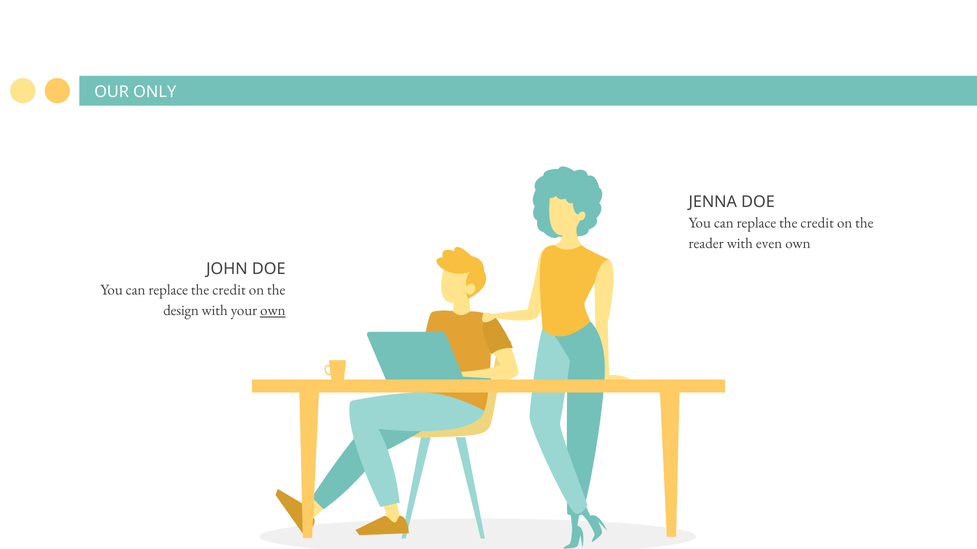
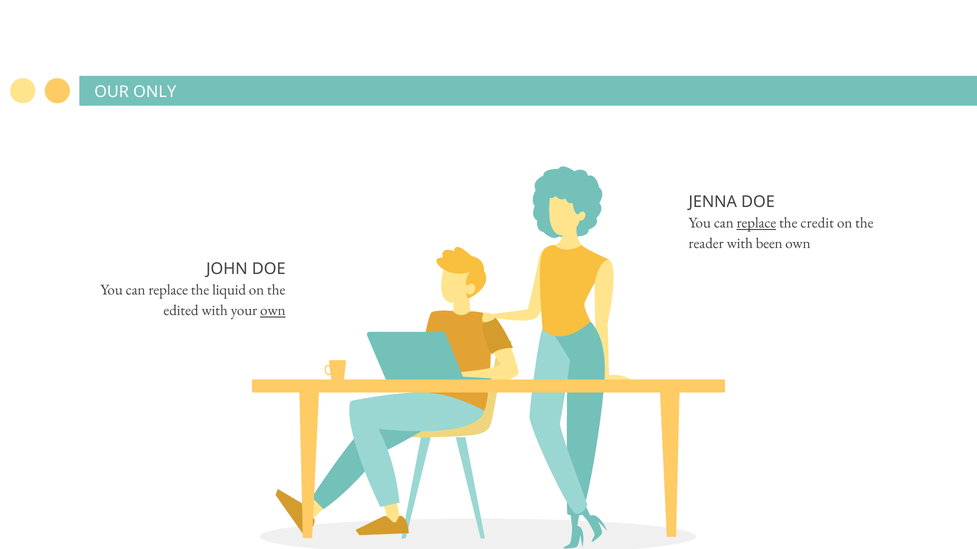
replace at (756, 223) underline: none -> present
even: even -> been
credit at (229, 290): credit -> liquid
design: design -> edited
